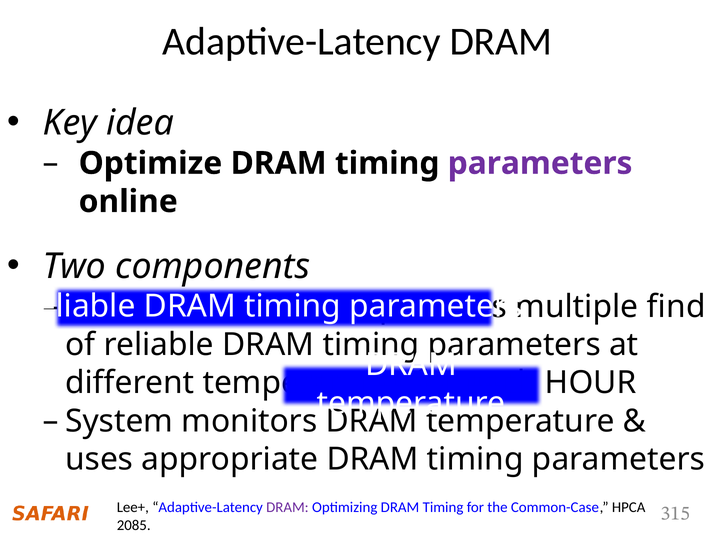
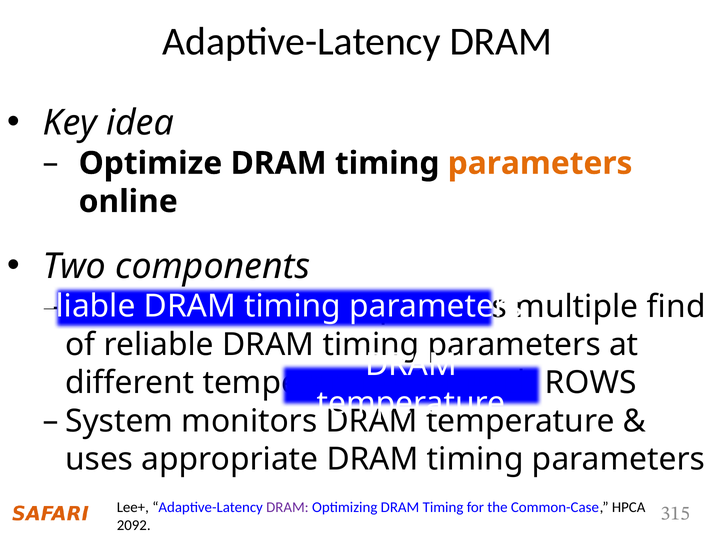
parameters at (540, 163) colour: purple -> orange
HOUR: HOUR -> ROWS
2085: 2085 -> 2092
